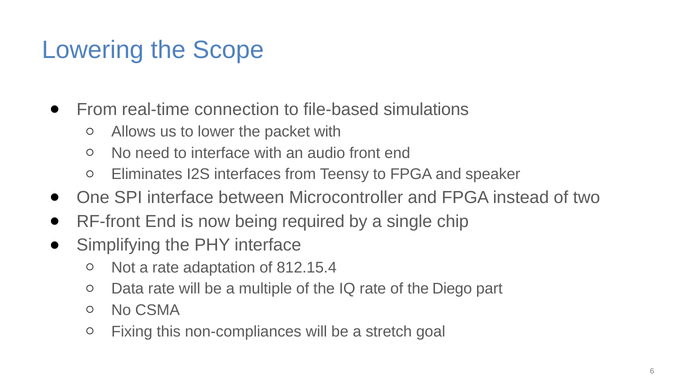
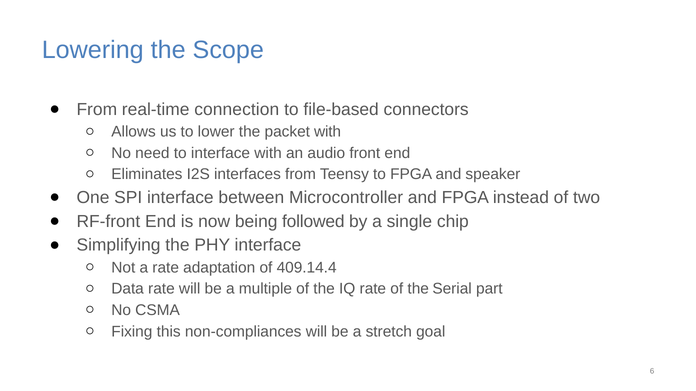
simulations: simulations -> connectors
required: required -> followed
812.15.4: 812.15.4 -> 409.14.4
Diego: Diego -> Serial
